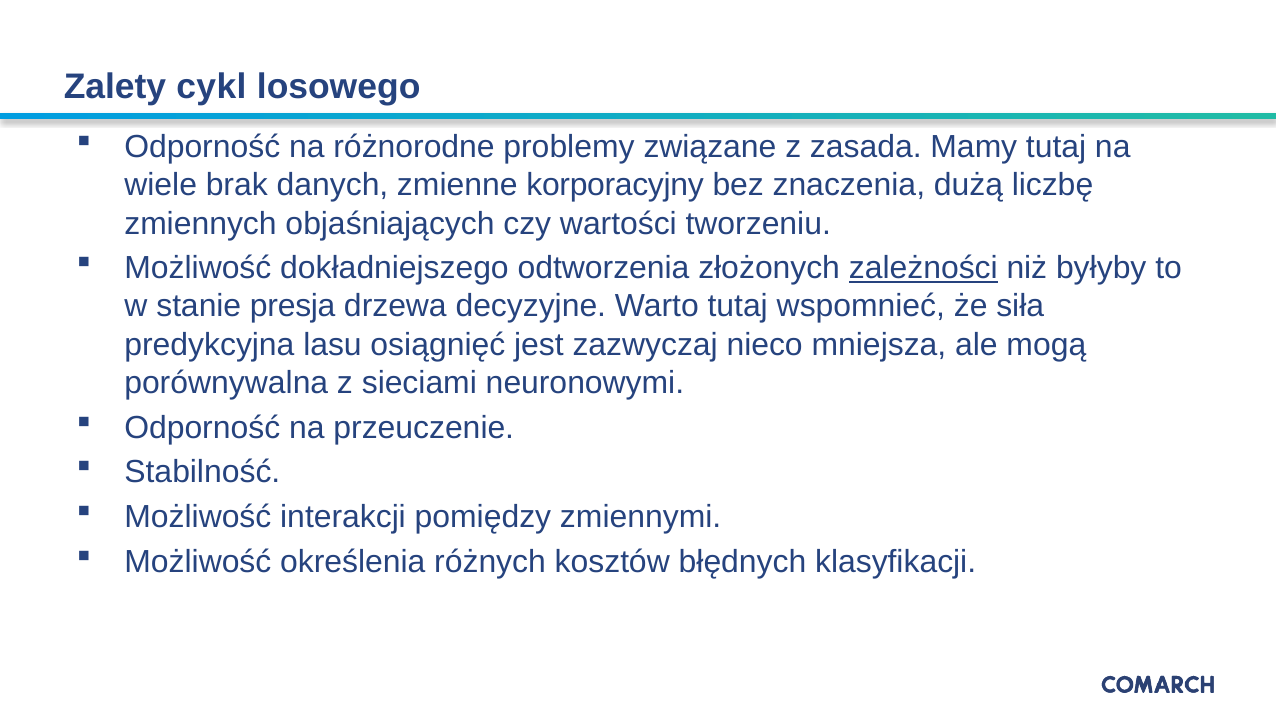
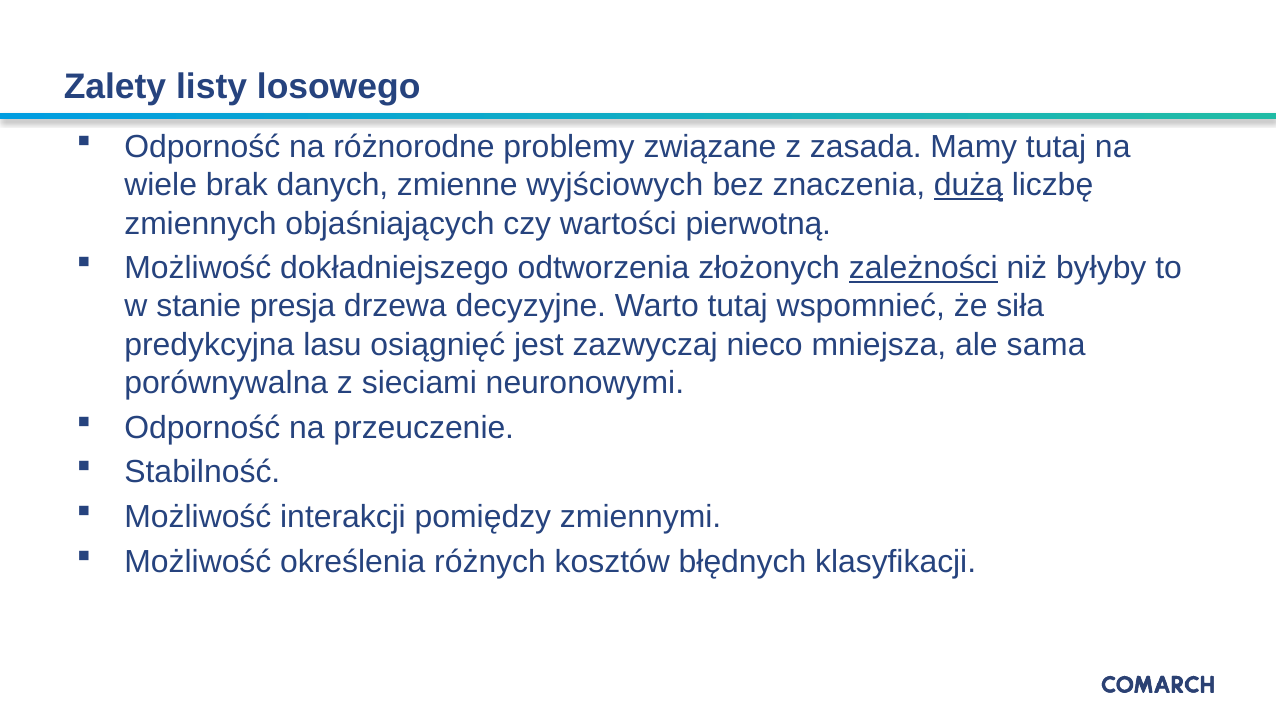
cykl: cykl -> listy
korporacyjny: korporacyjny -> wyjściowych
dużą underline: none -> present
tworzeniu: tworzeniu -> pierwotną
mogą: mogą -> sama
